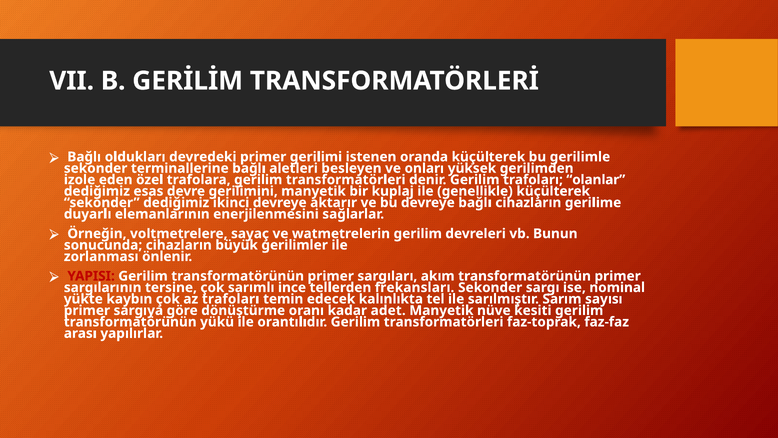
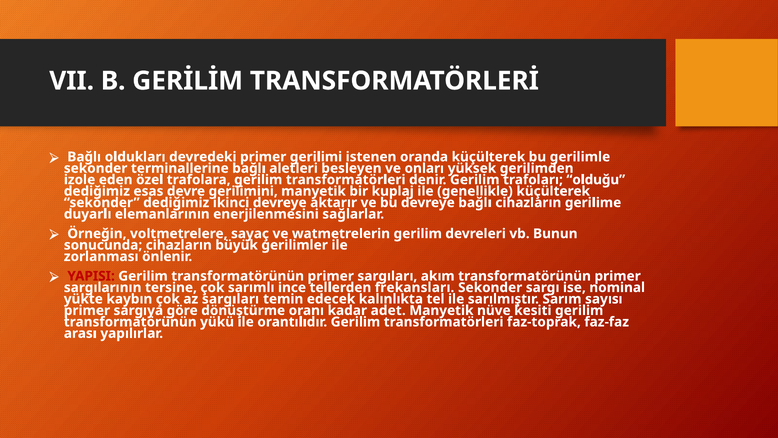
olanlar: olanlar -> olduğu
az trafoları: trafoları -> sargıları
